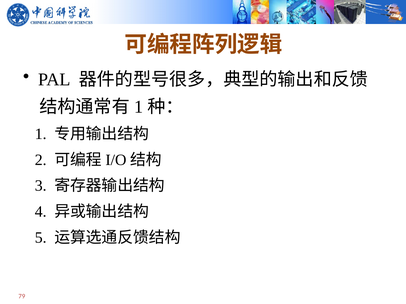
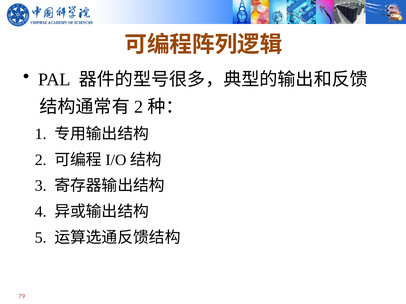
1 at (139, 107): 1 -> 2
